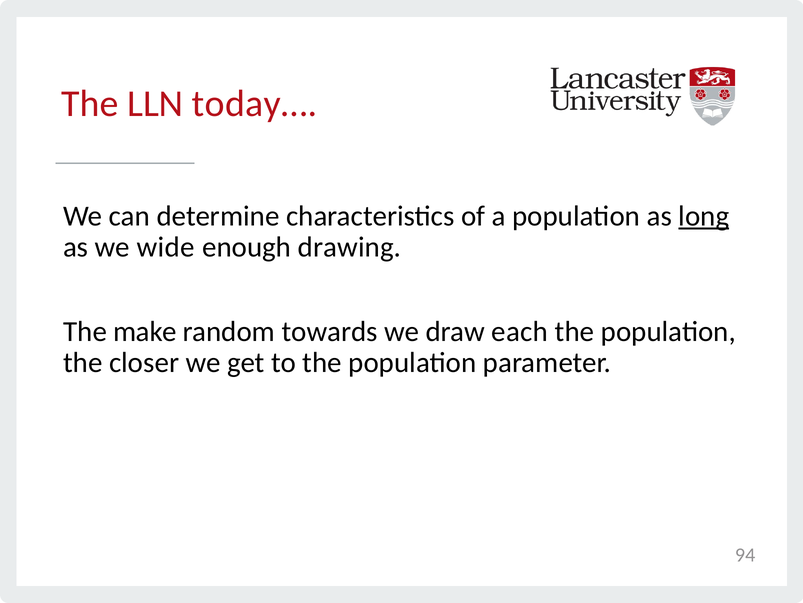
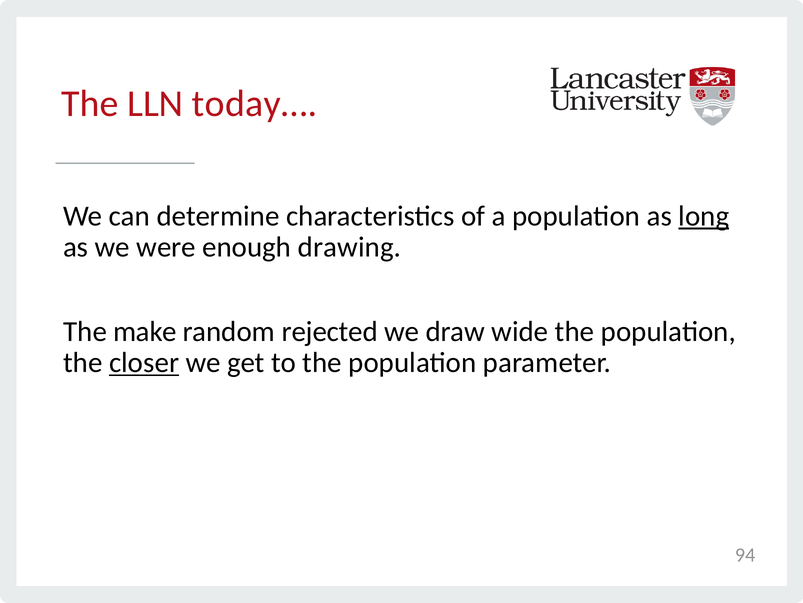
wide: wide -> were
towards: towards -> rejected
each: each -> wide
closer underline: none -> present
